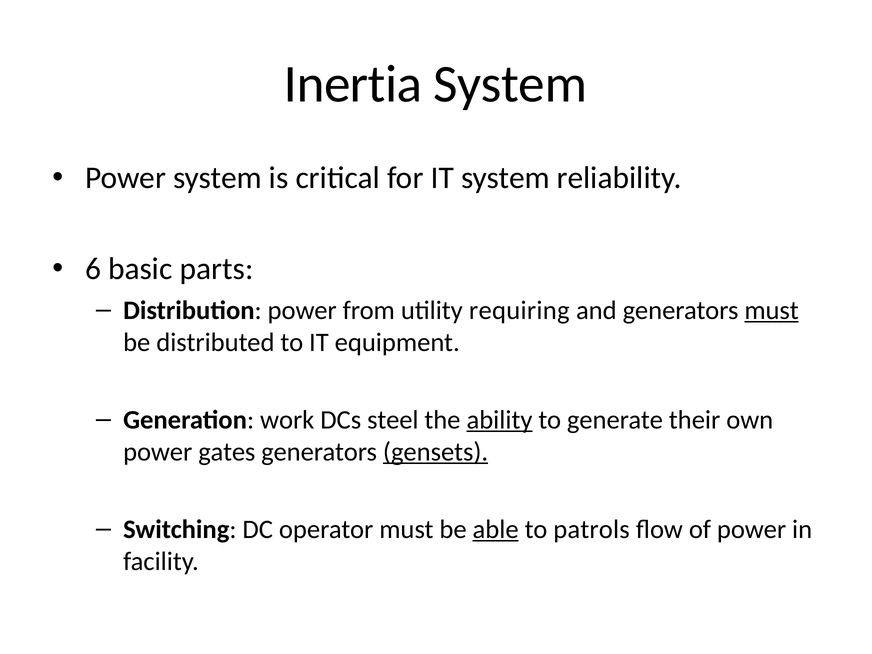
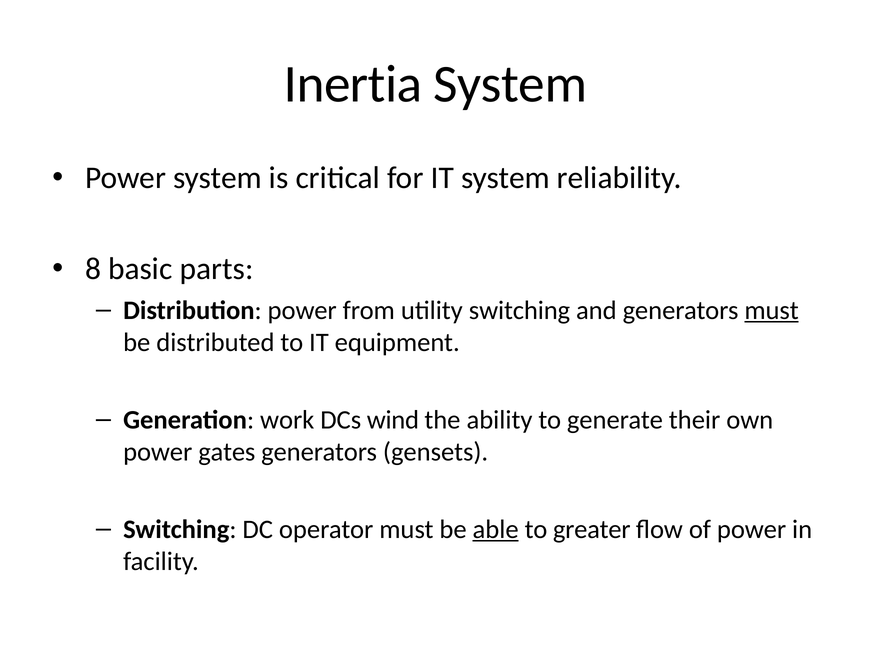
6: 6 -> 8
utility requiring: requiring -> switching
steel: steel -> wind
ability underline: present -> none
gensets underline: present -> none
patrols: patrols -> greater
